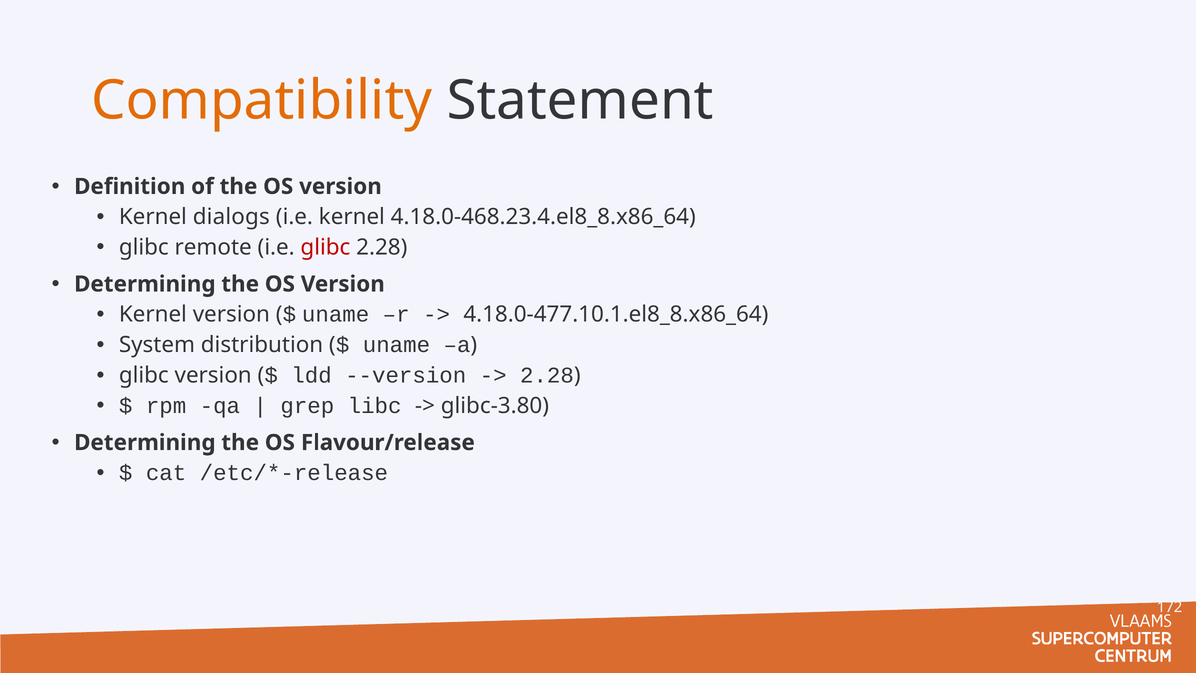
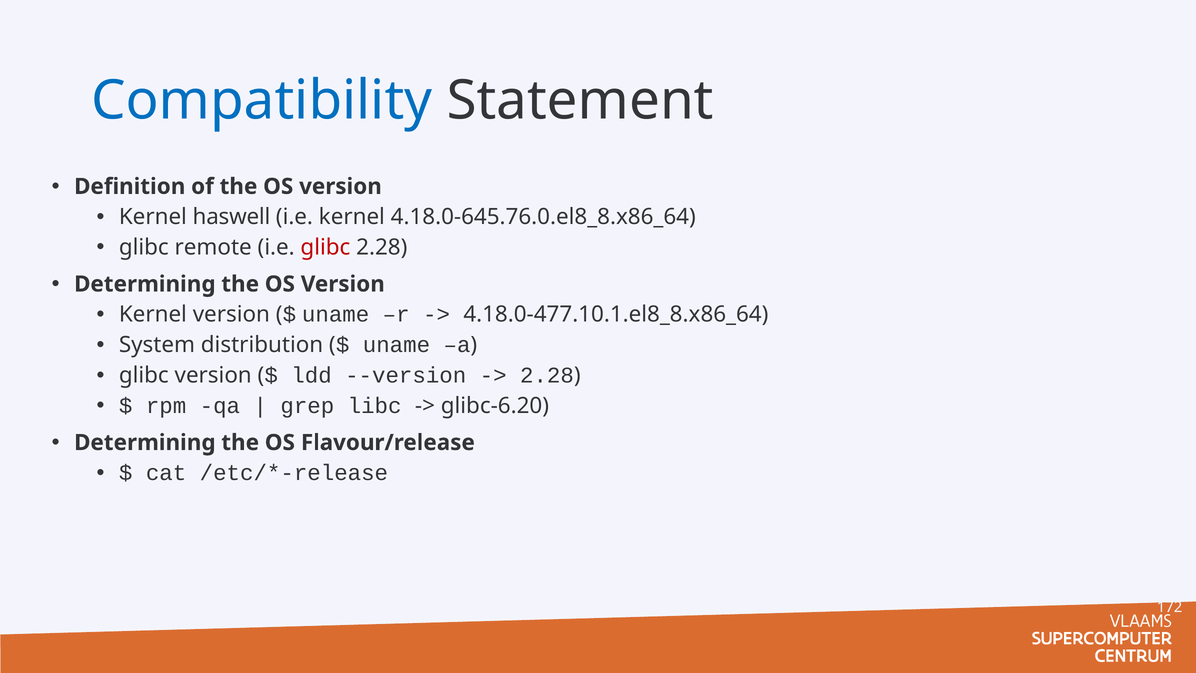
Compatibility colour: orange -> blue
dialogs: dialogs -> haswell
4.18.0-468.23.4.el8_8.x86_64: 4.18.0-468.23.4.el8_8.x86_64 -> 4.18.0-645.76.0.el8_8.x86_64
glibc-3.80: glibc-3.80 -> glibc-6.20
